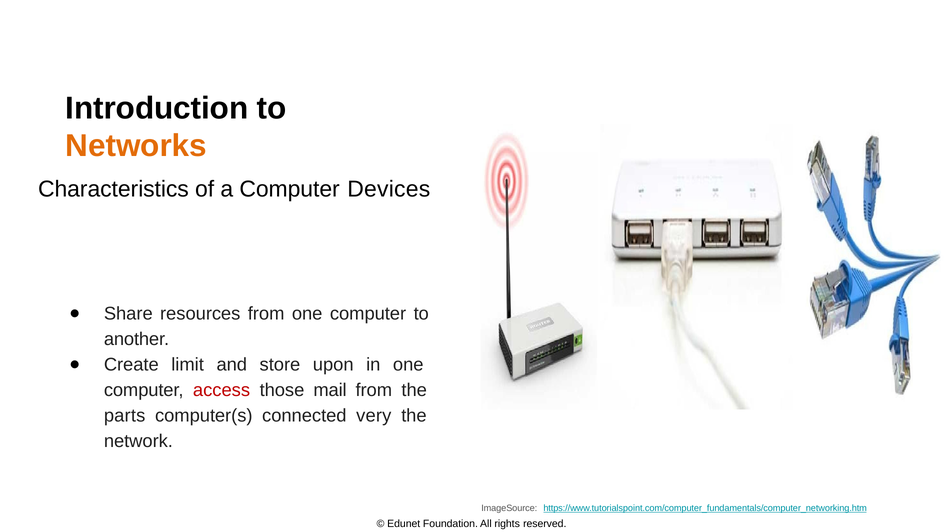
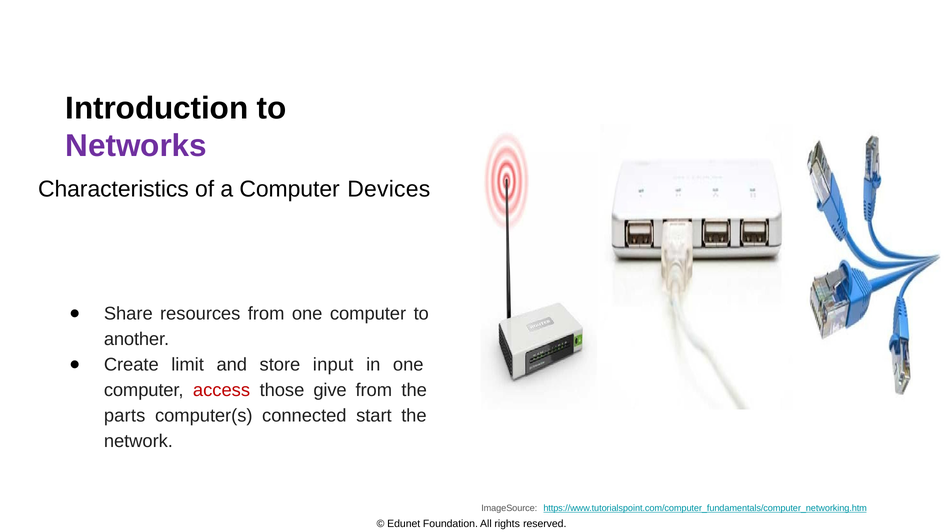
Networks colour: orange -> purple
upon: upon -> input
mail: mail -> give
very: very -> start
